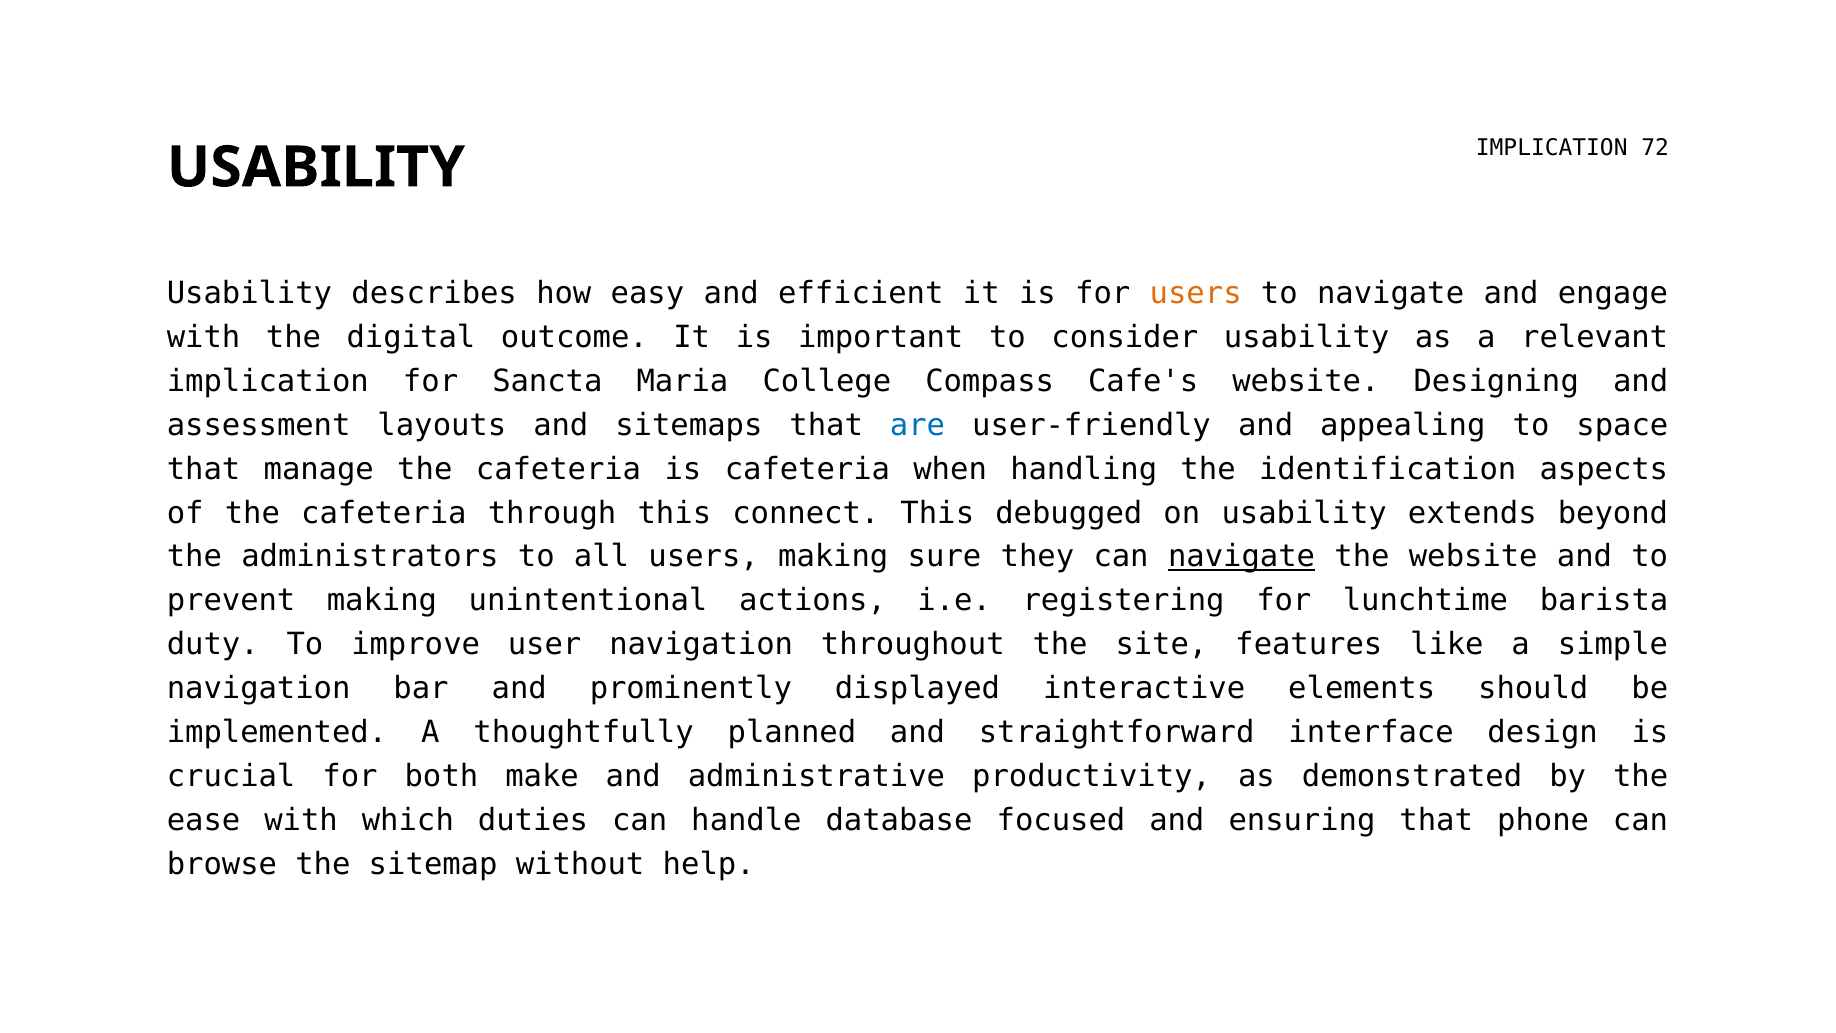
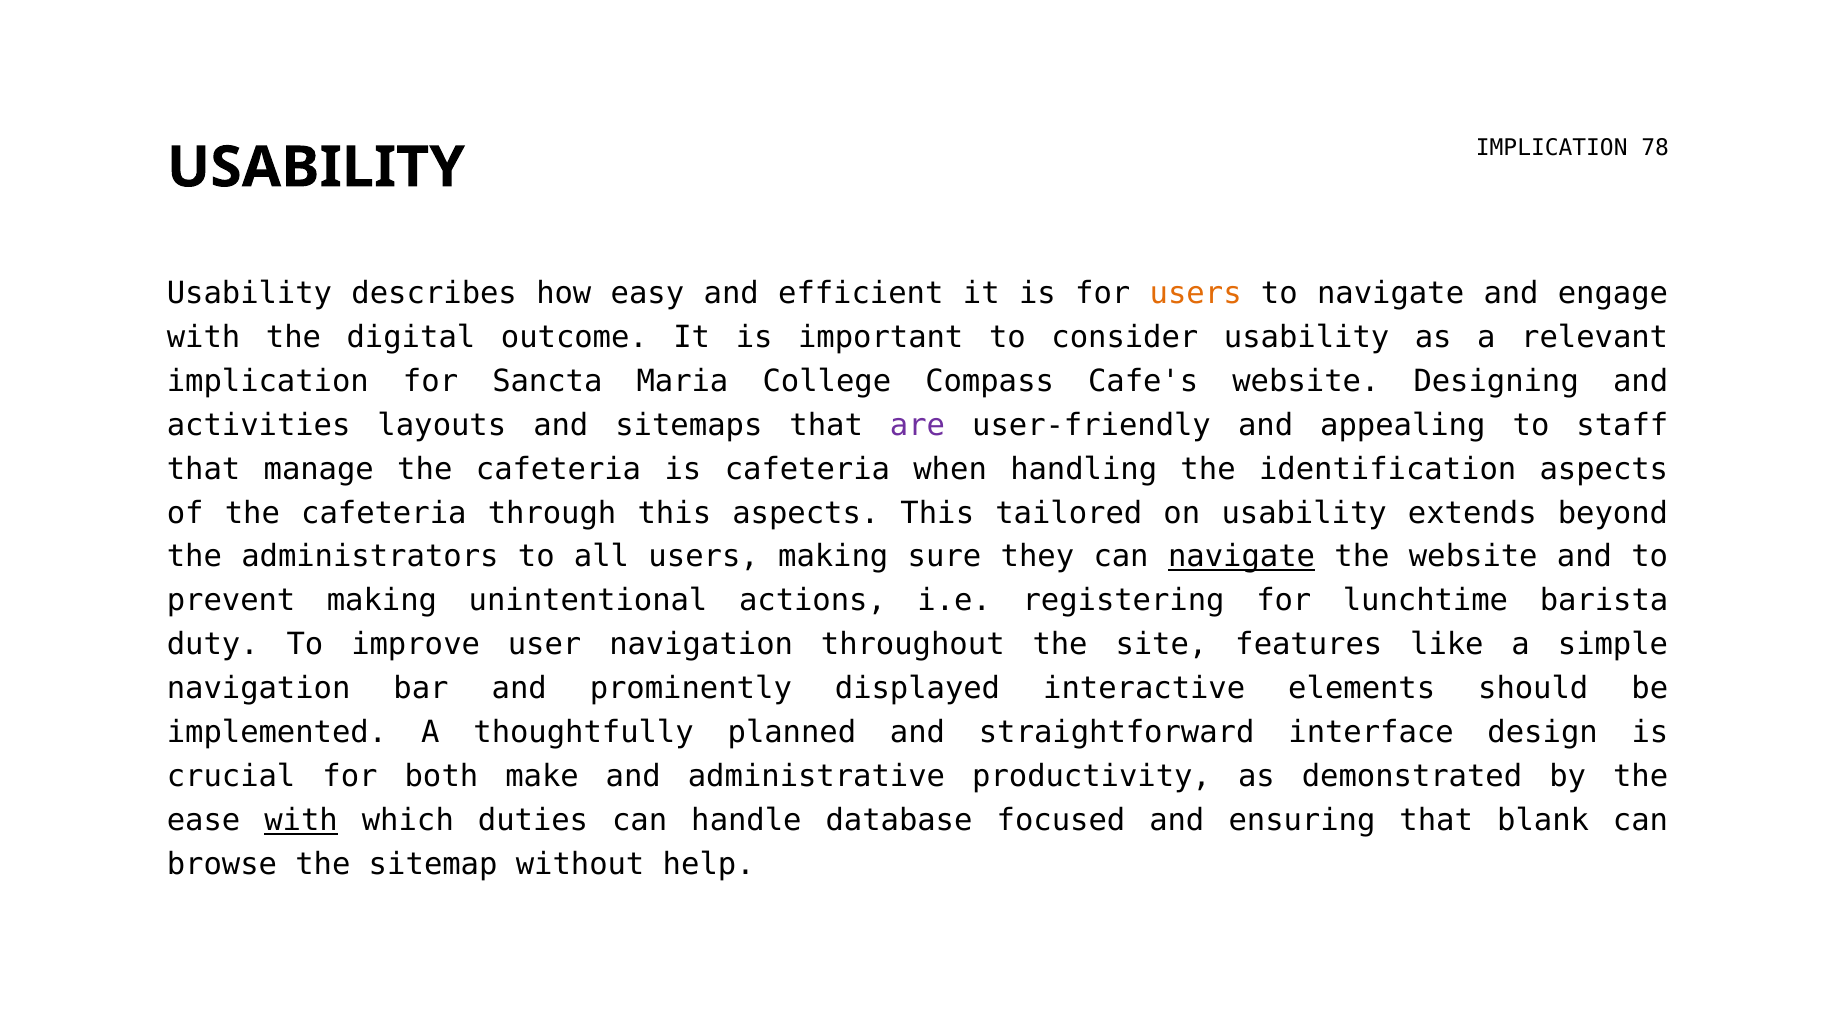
72: 72 -> 78
assessment: assessment -> activities
are colour: blue -> purple
space: space -> staff
this connect: connect -> aspects
debugged: debugged -> tailored
with at (301, 821) underline: none -> present
phone: phone -> blank
